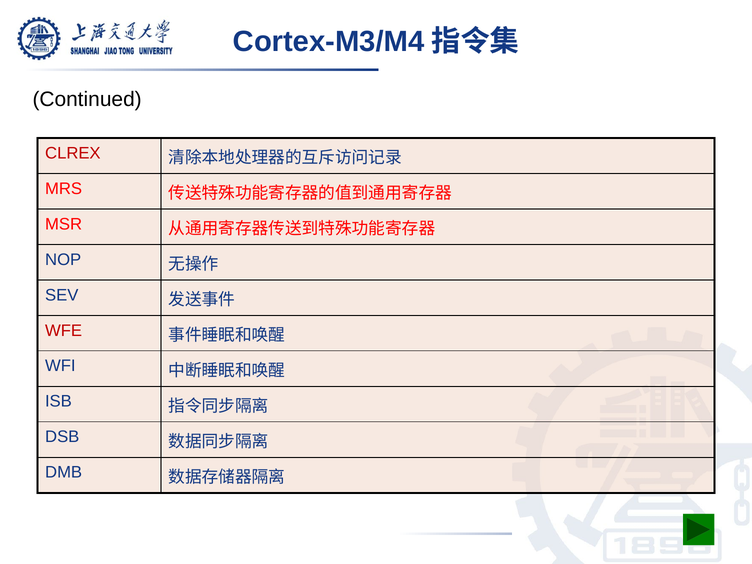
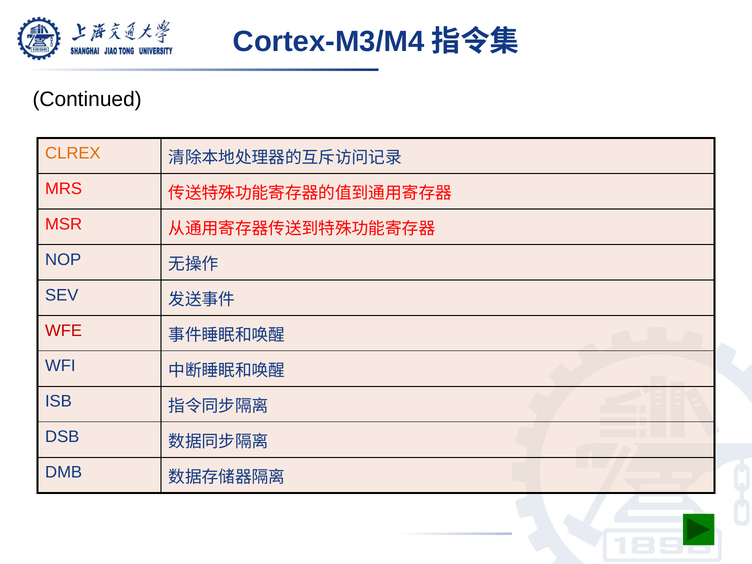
CLREX colour: red -> orange
